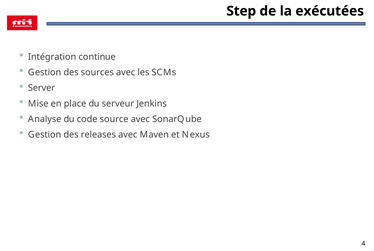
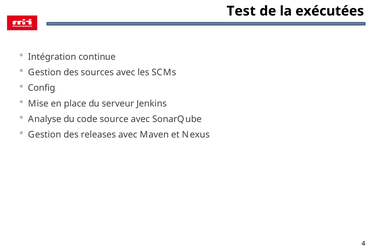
Step: Step -> Test
Server: Server -> Config
